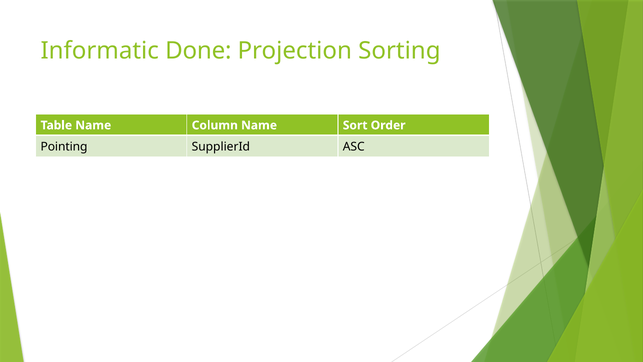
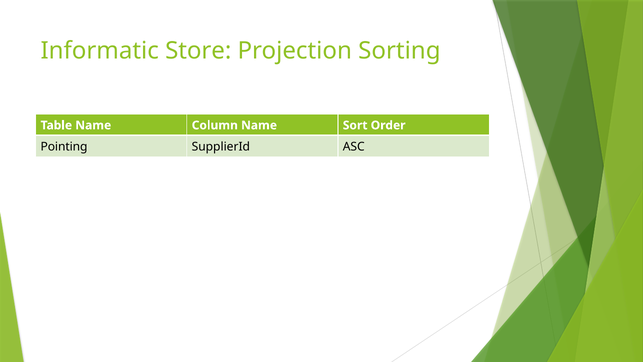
Done: Done -> Store
